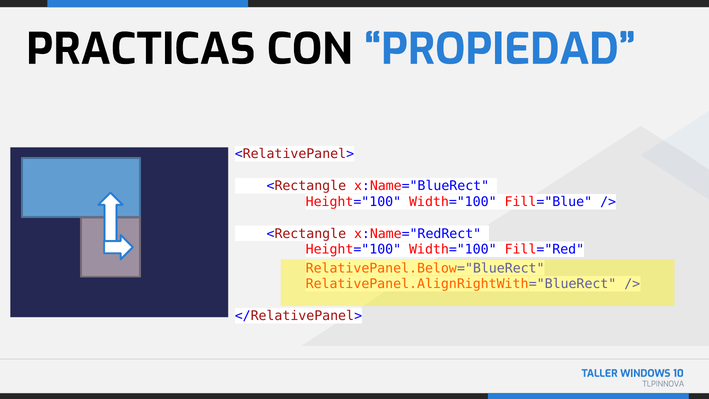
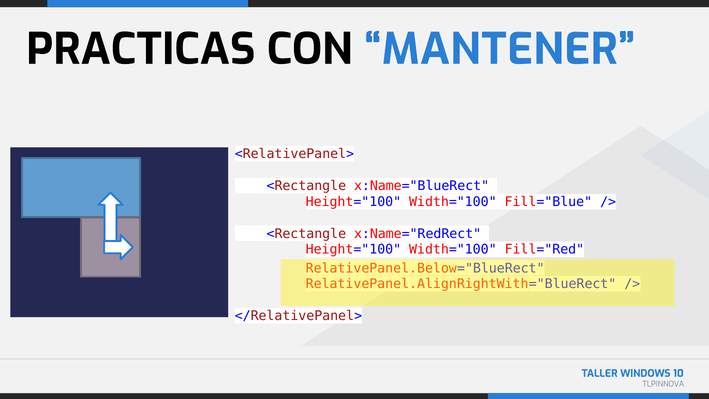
PROPIEDAD: PROPIEDAD -> MANTENER
